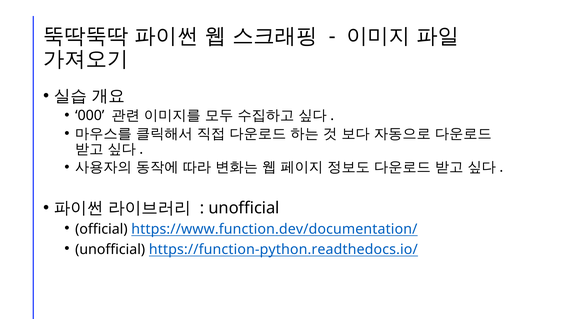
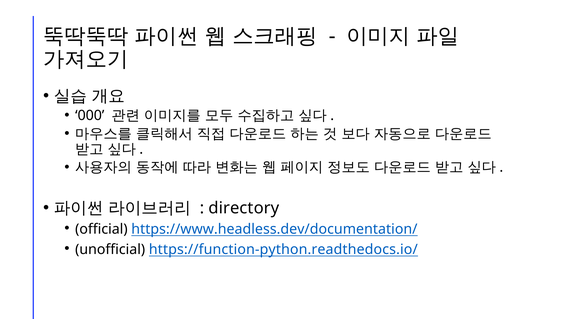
unofficial at (244, 208): unofficial -> directory
https://www.function.dev/documentation/: https://www.function.dev/documentation/ -> https://www.headless.dev/documentation/
